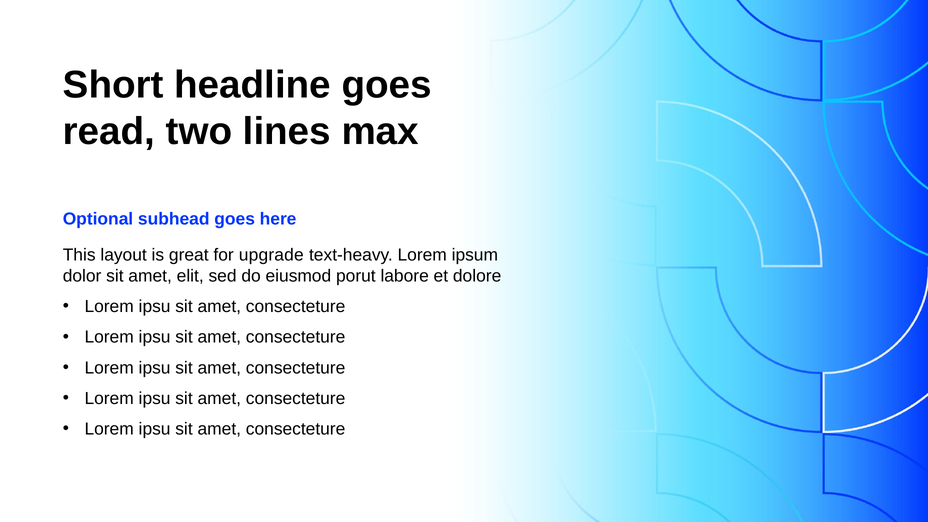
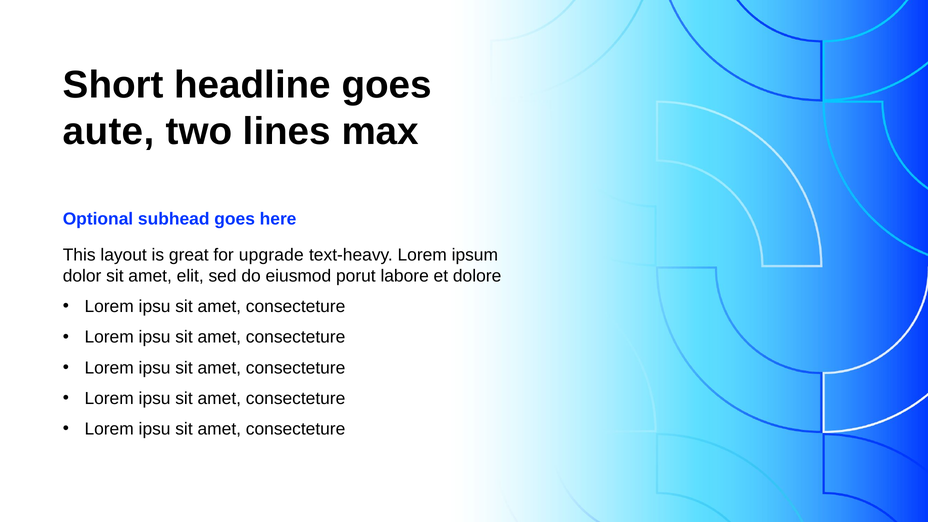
read: read -> aute
